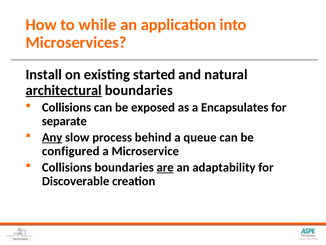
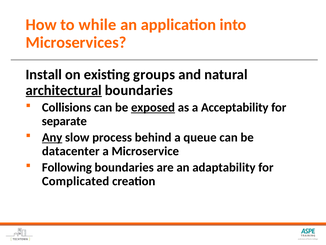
started: started -> groups
exposed underline: none -> present
Encapsulates: Encapsulates -> Acceptability
configured: configured -> datacenter
Collisions at (67, 167): Collisions -> Following
are underline: present -> none
Discoverable: Discoverable -> Complicated
